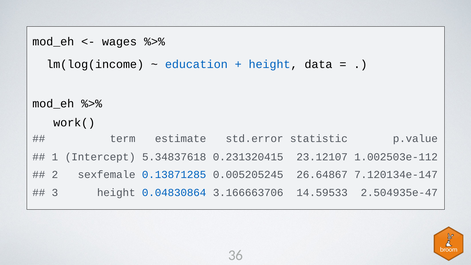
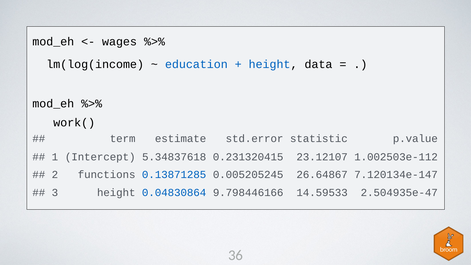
sexfemale: sexfemale -> functions
3.166663706: 3.166663706 -> 9.798446166
